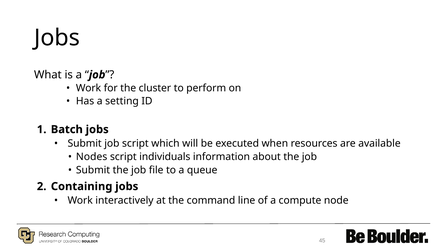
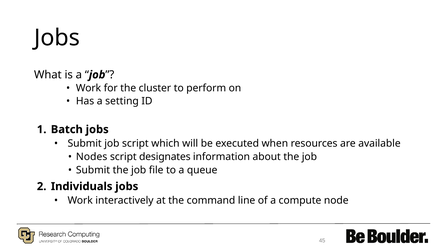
individuals: individuals -> designates
Containing: Containing -> Individuals
